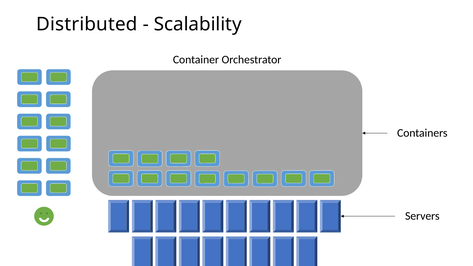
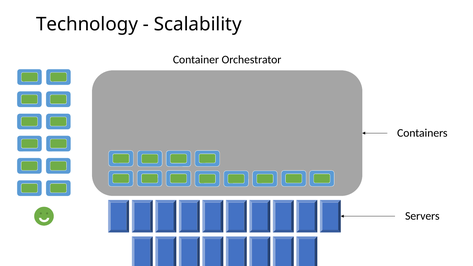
Distributed: Distributed -> Technology
